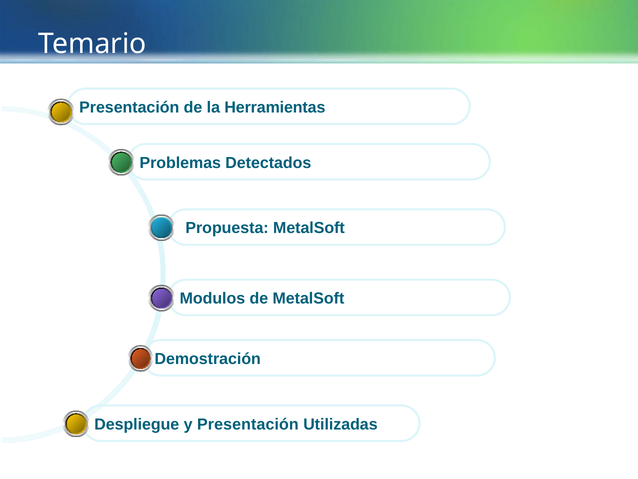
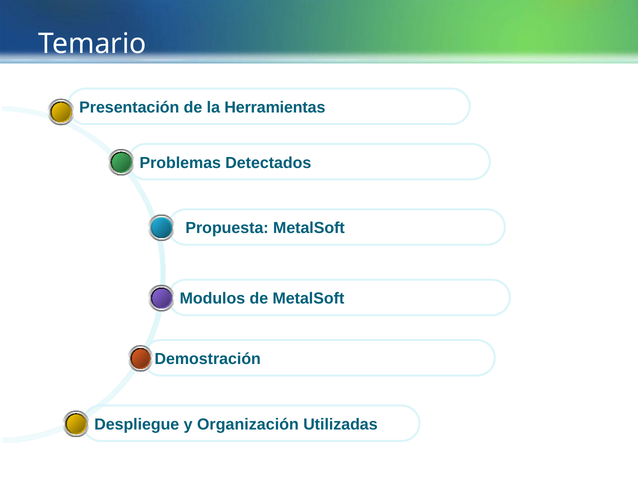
y Presentación: Presentación -> Organización
